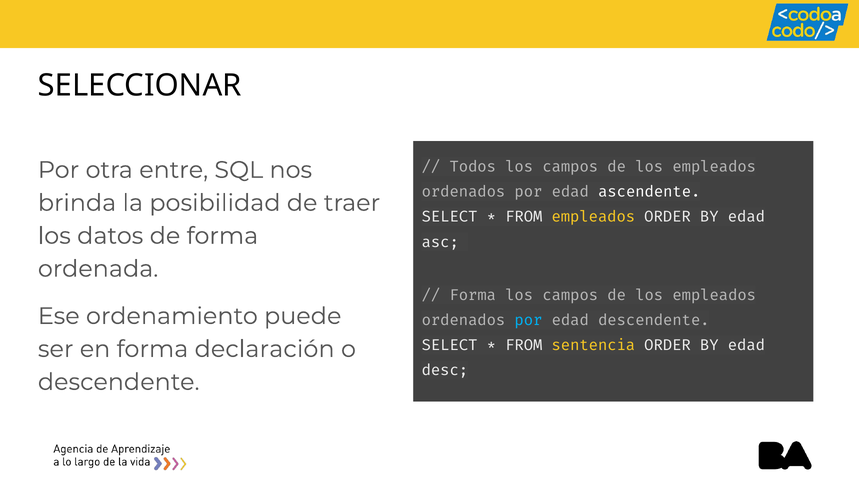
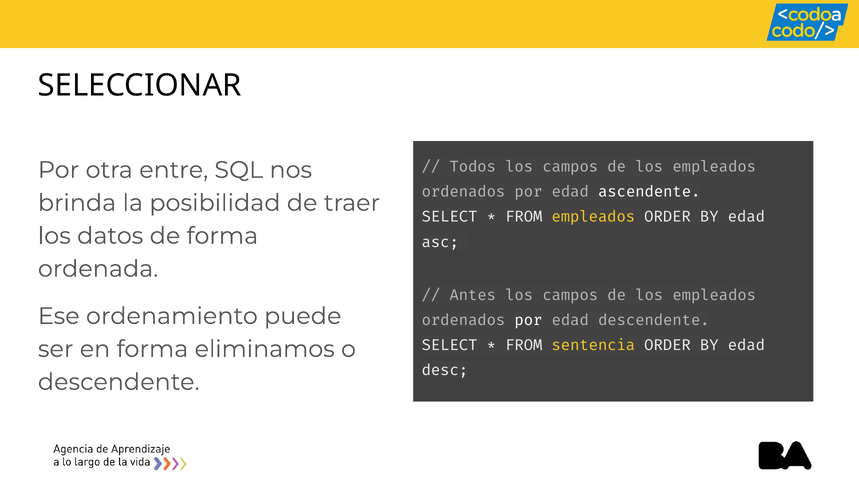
Forma at (473, 295): Forma -> Antes
por at (528, 320) colour: light blue -> white
declaración: declaración -> eliminamos
